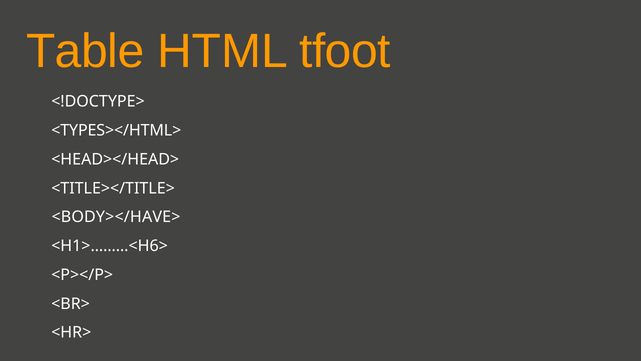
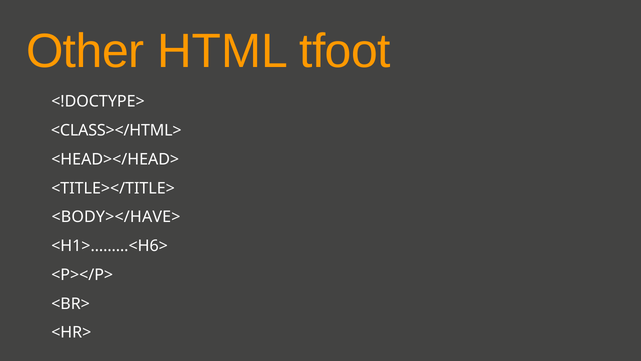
Table: Table -> Other
<TYPES></HTML>: <TYPES></HTML> -> <CLASS></HTML>
